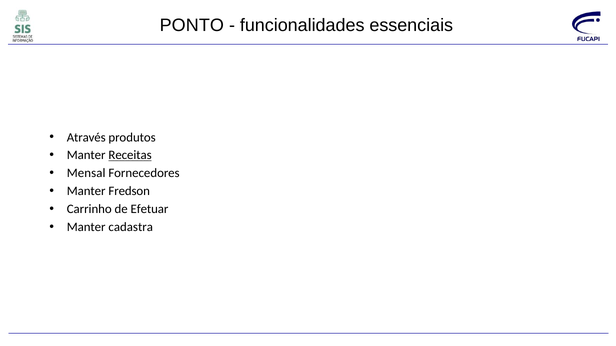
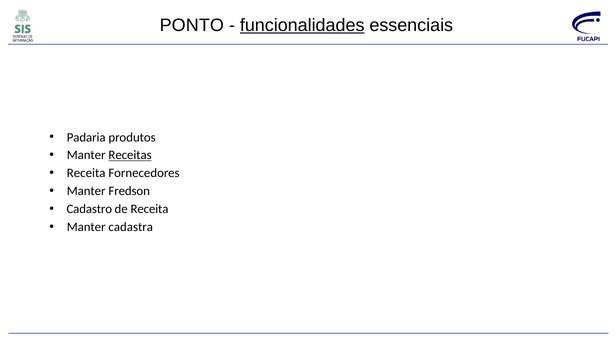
funcionalidades underline: none -> present
Através: Através -> Padaria
Mensal at (86, 173): Mensal -> Receita
Carrinho: Carrinho -> Cadastro
de Efetuar: Efetuar -> Receita
